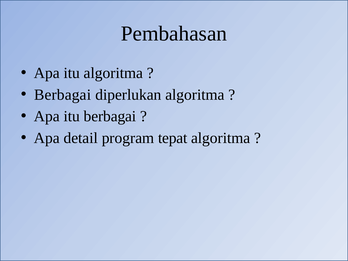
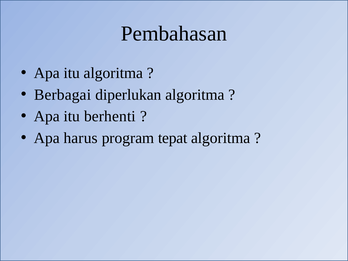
itu berbagai: berbagai -> berhenti
detail: detail -> harus
